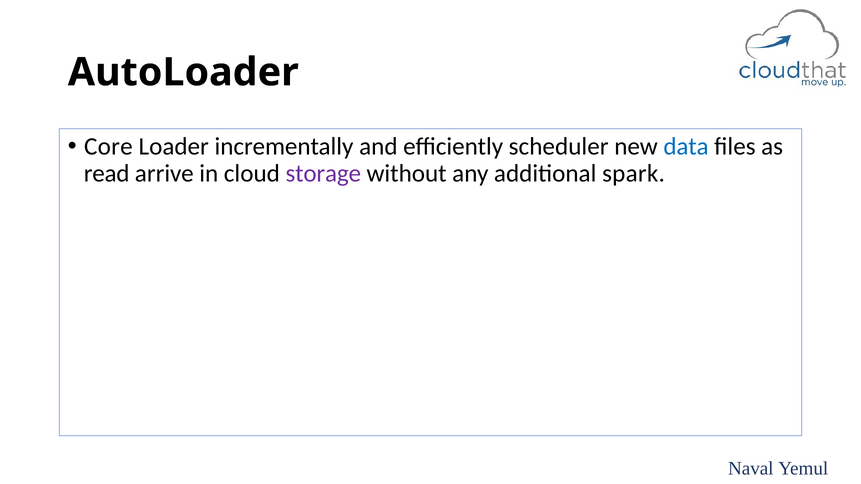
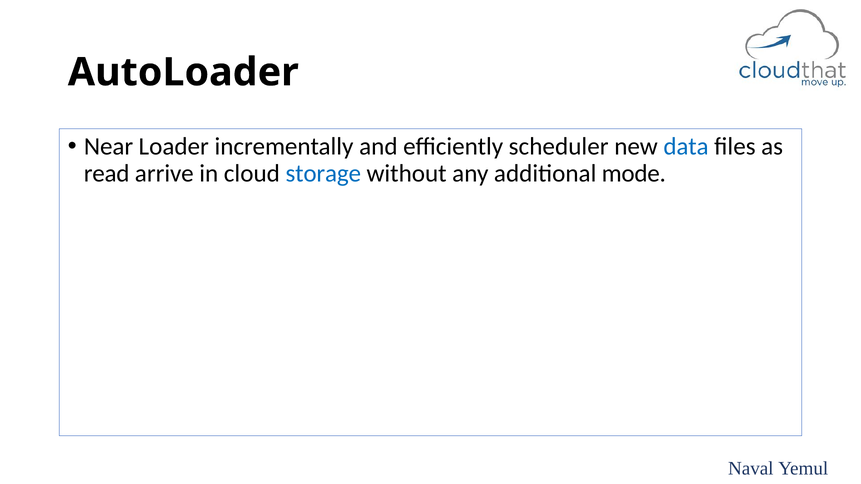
Core: Core -> Near
storage colour: purple -> blue
spark: spark -> mode
